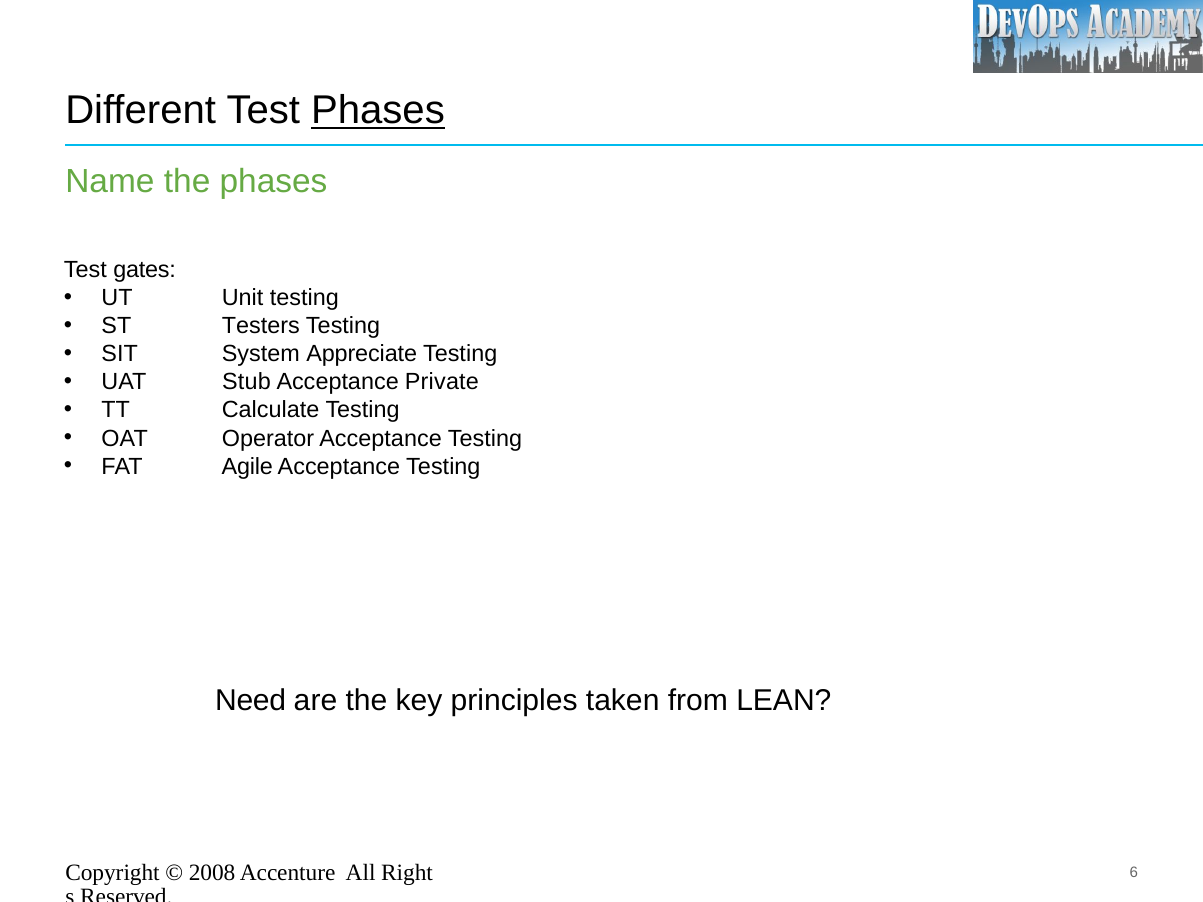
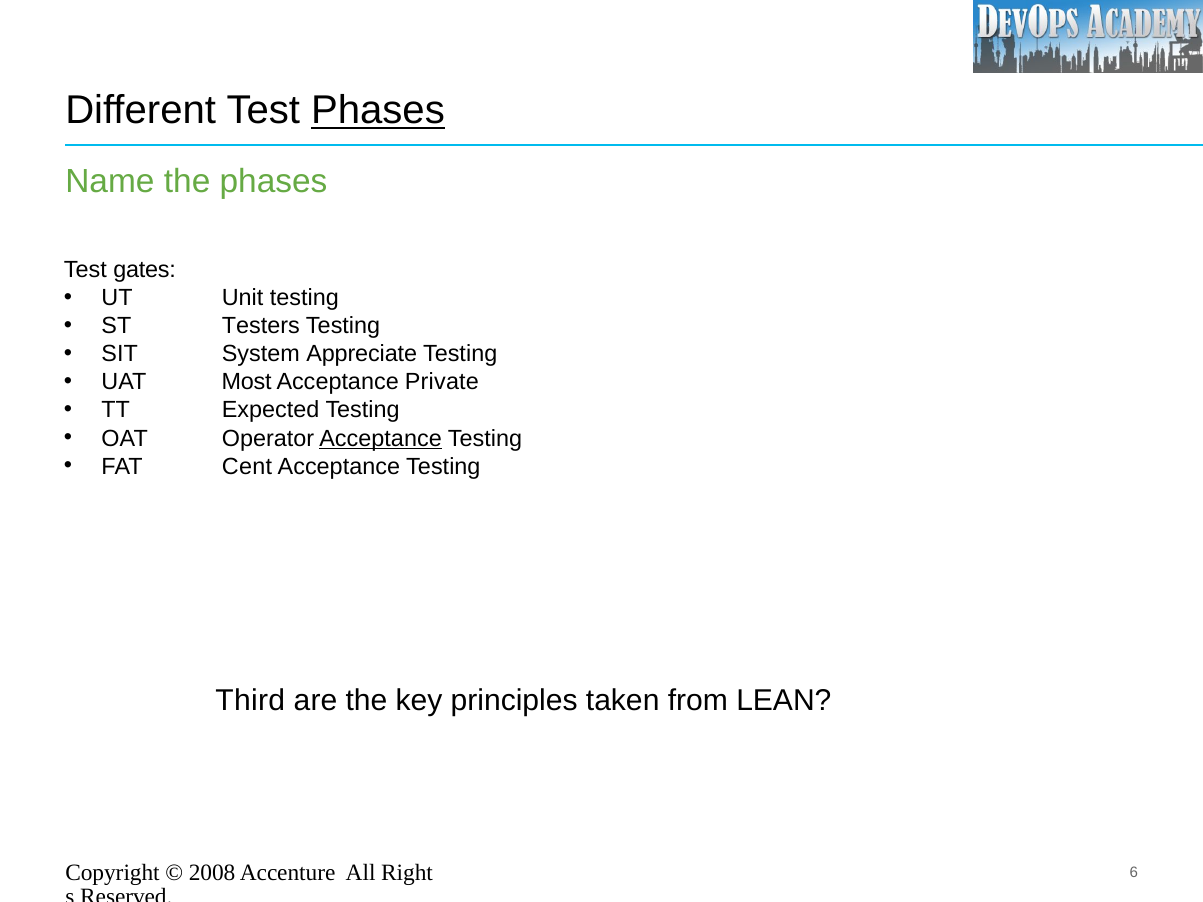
Stub: Stub -> Most
Calculate: Calculate -> Expected
Acceptance at (381, 438) underline: none -> present
Agile: Agile -> Cent
Need: Need -> Third
